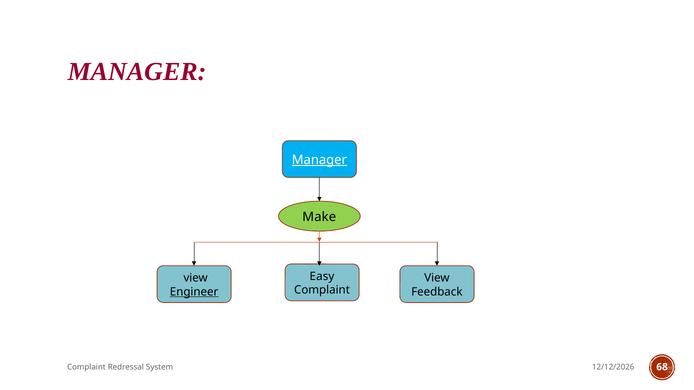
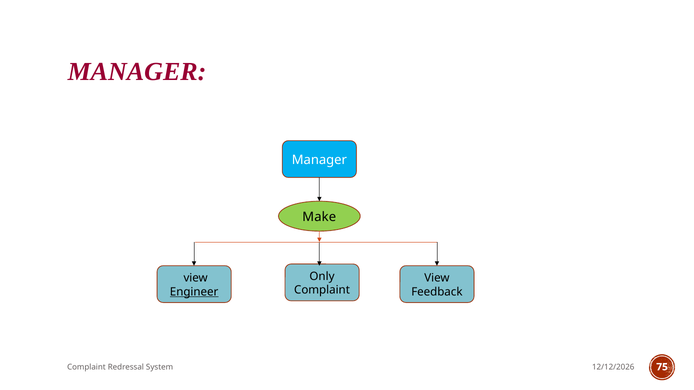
Manager at (319, 160) underline: present -> none
Easy: Easy -> Only
68: 68 -> 75
